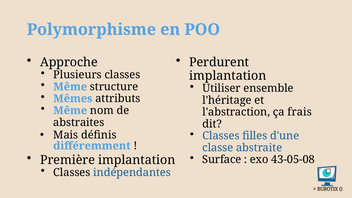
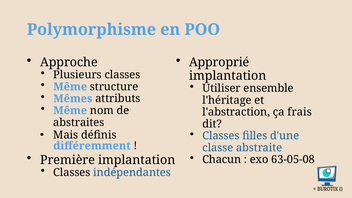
Perdurent: Perdurent -> Approprié
Surface: Surface -> Chacun
43-05-08: 43-05-08 -> 63-05-08
